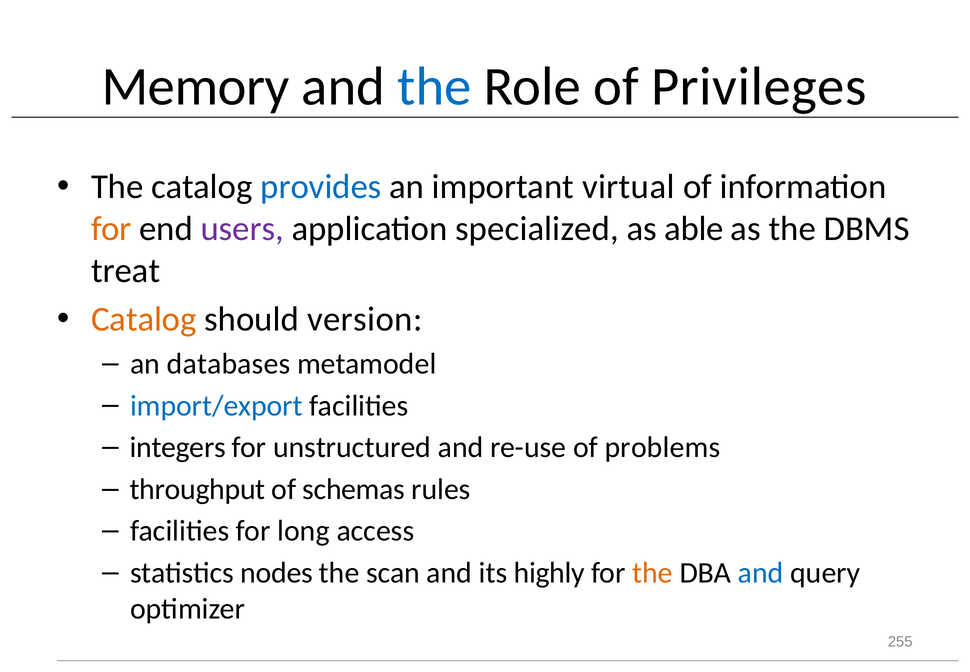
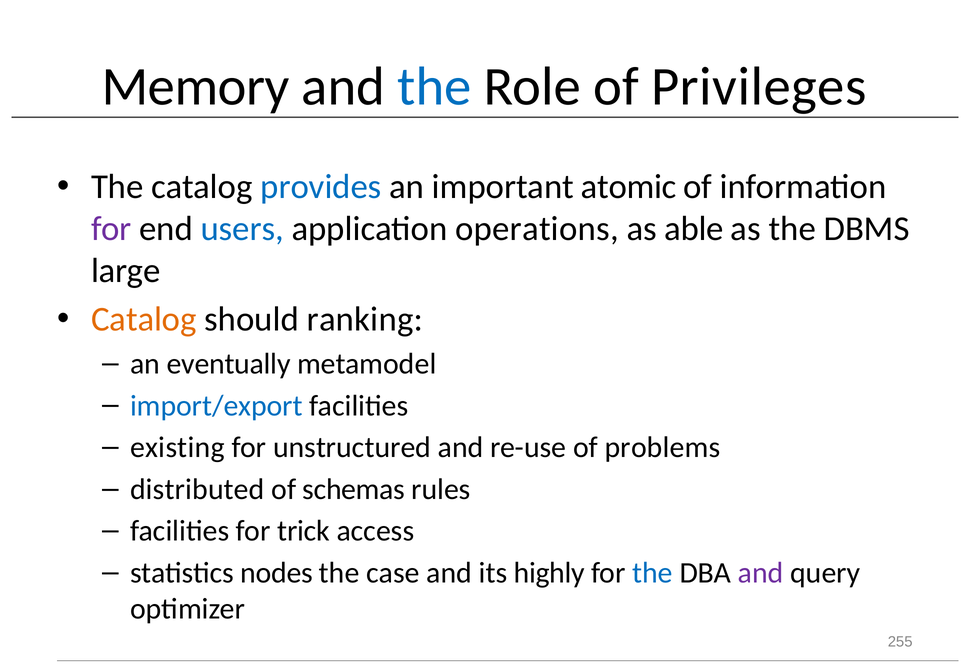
virtual: virtual -> atomic
for at (111, 229) colour: orange -> purple
users colour: purple -> blue
specialized: specialized -> operations
treat: treat -> large
version: version -> ranking
databases: databases -> eventually
integers: integers -> existing
throughput: throughput -> distributed
long: long -> trick
scan: scan -> case
the at (653, 573) colour: orange -> blue
and at (761, 573) colour: blue -> purple
